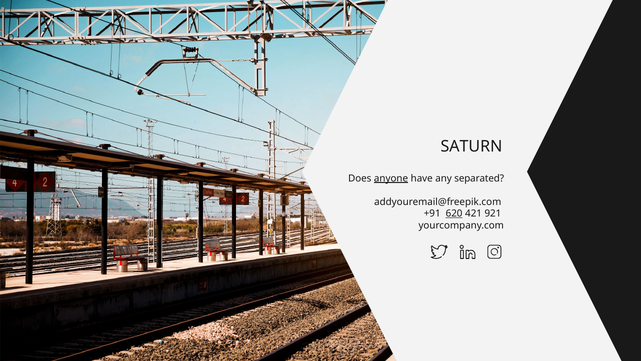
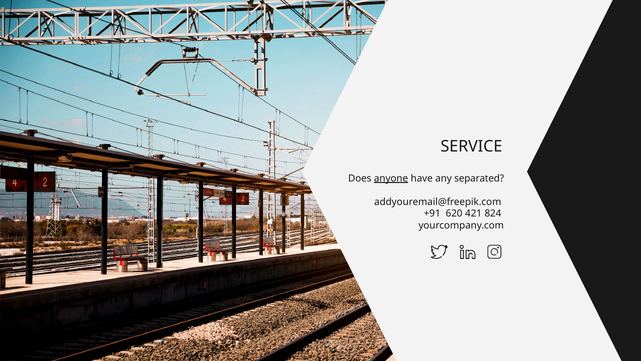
SATURN: SATURN -> SERVICE
620 underline: present -> none
921: 921 -> 824
